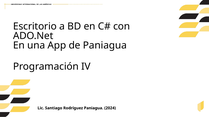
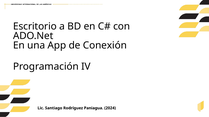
de Paniagua: Paniagua -> Conexión
